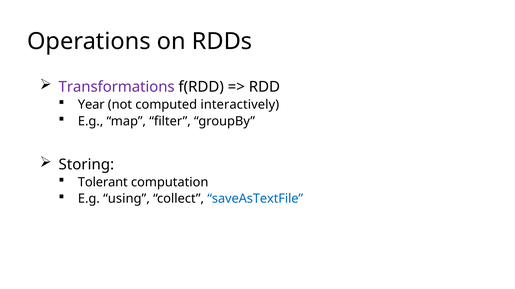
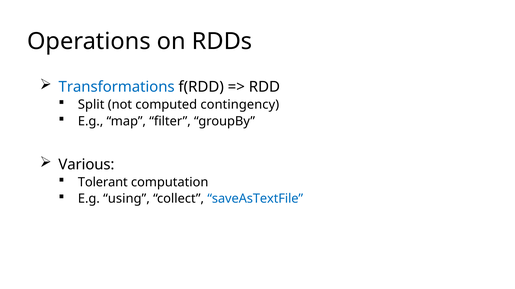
Transformations colour: purple -> blue
Year: Year -> Split
interactively: interactively -> contingency
Storing: Storing -> Various
